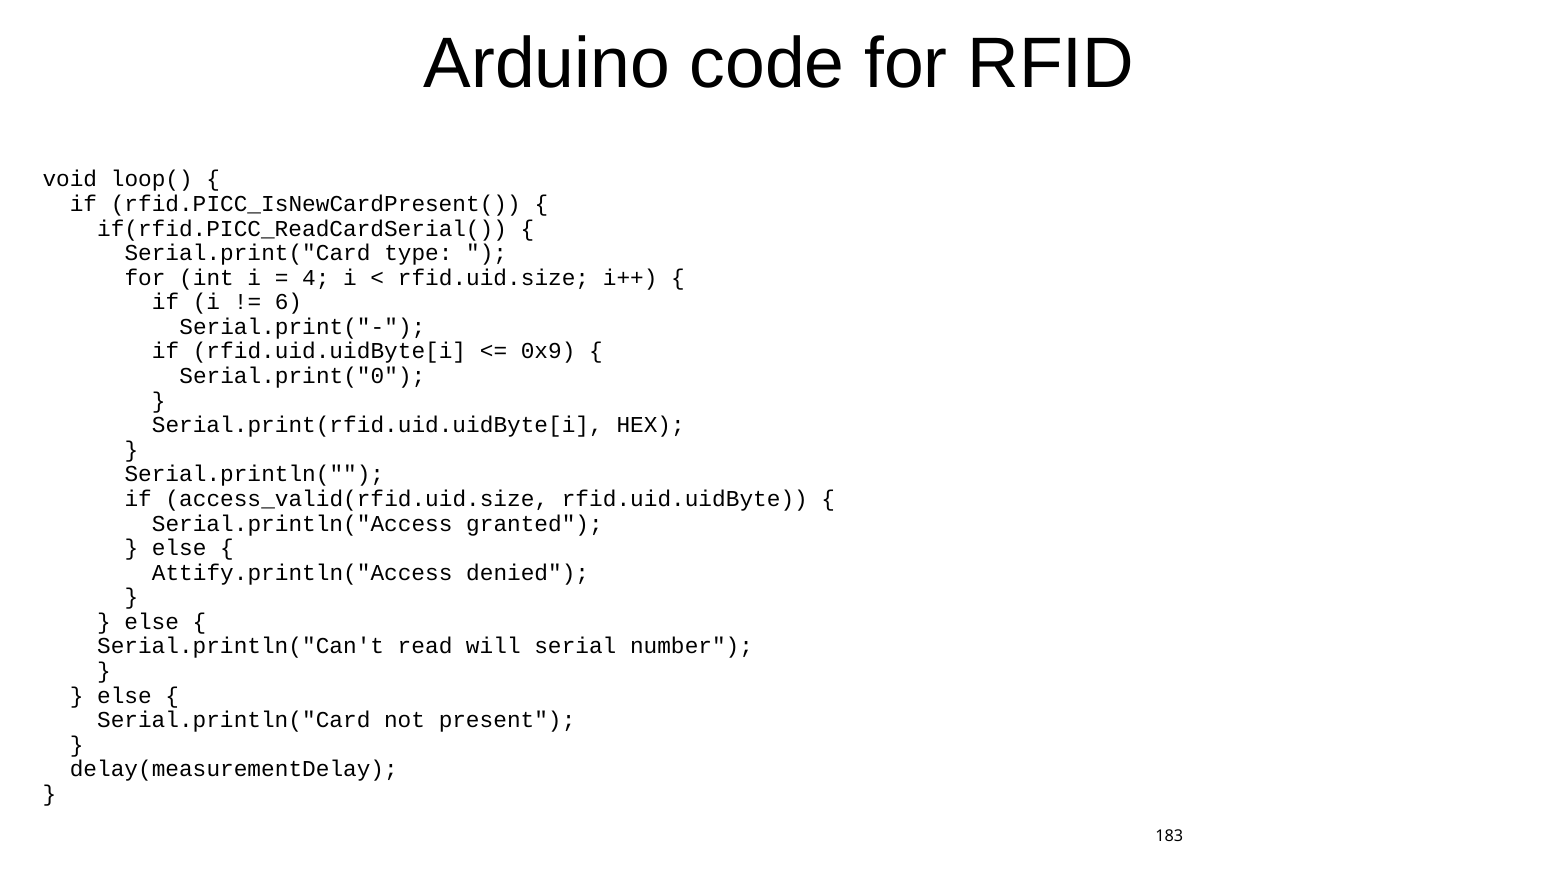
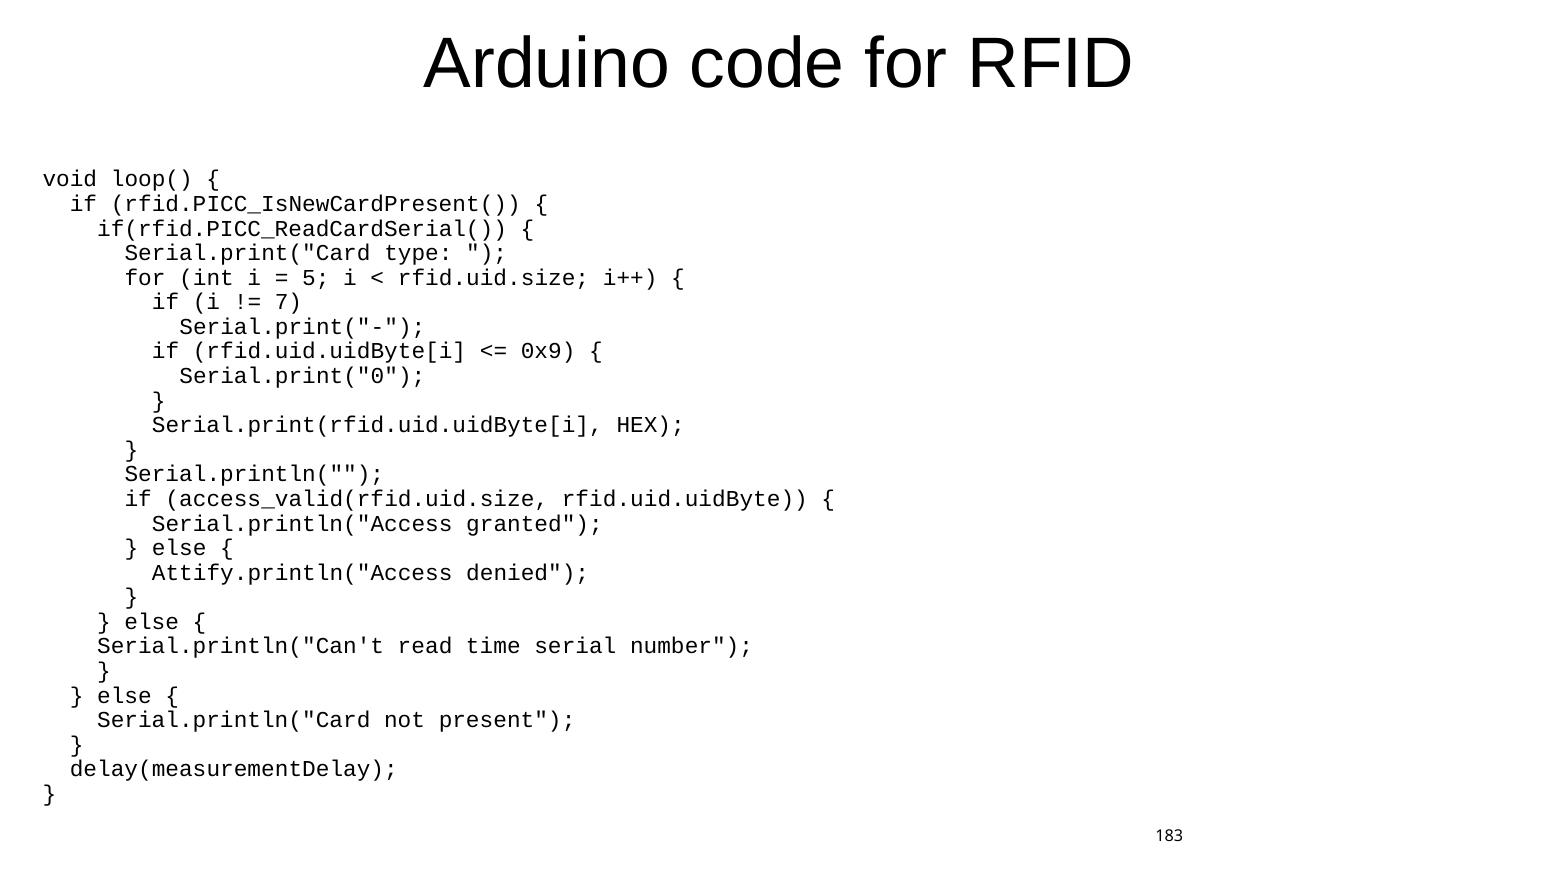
4: 4 -> 5
6: 6 -> 7
will: will -> time
